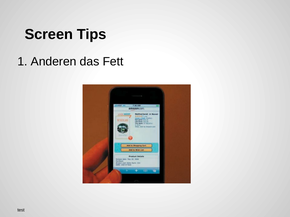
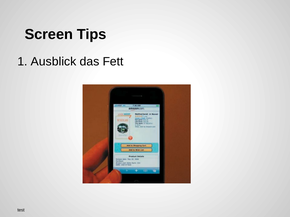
Anderen: Anderen -> Ausblick
